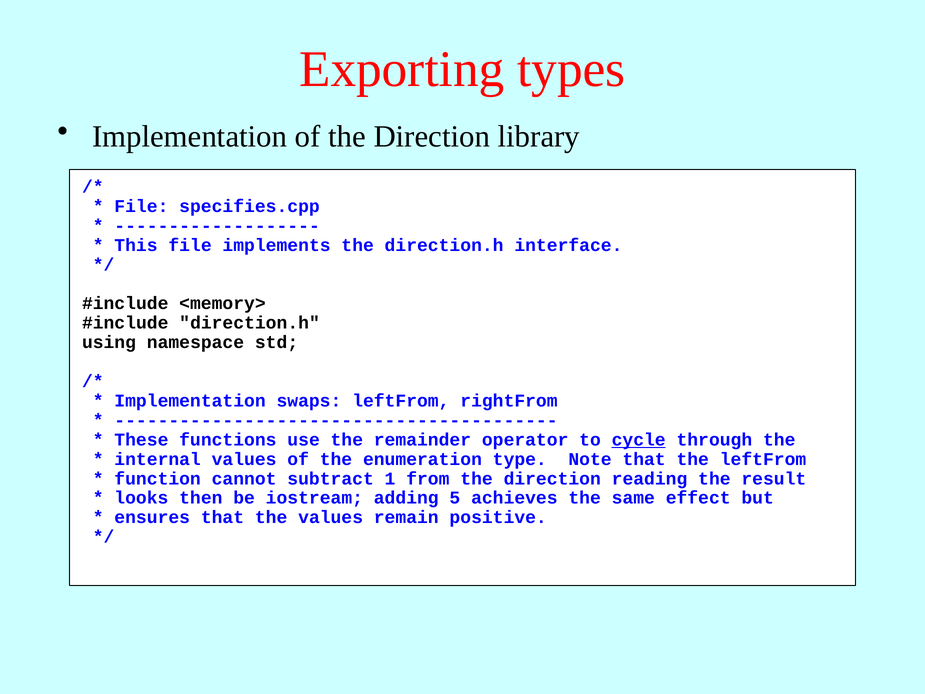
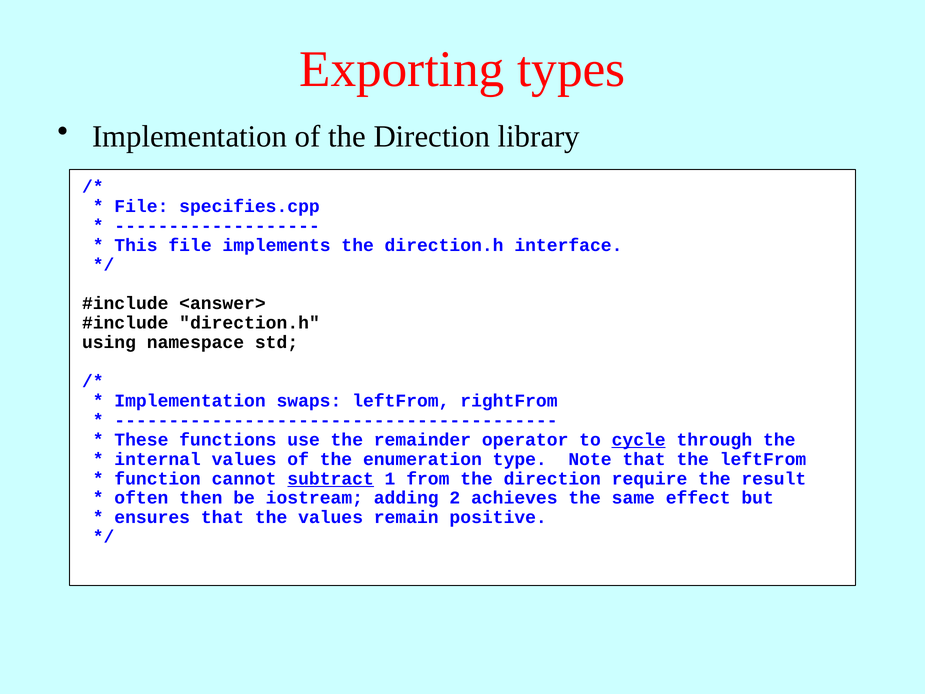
<memory>: <memory> -> <answer>
subtract underline: none -> present
reading: reading -> require
looks: looks -> often
5: 5 -> 2
